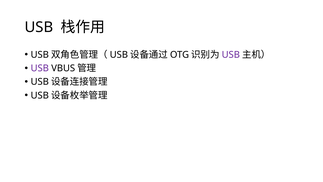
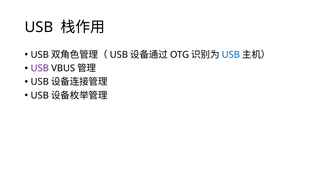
USB at (231, 55) colour: purple -> blue
